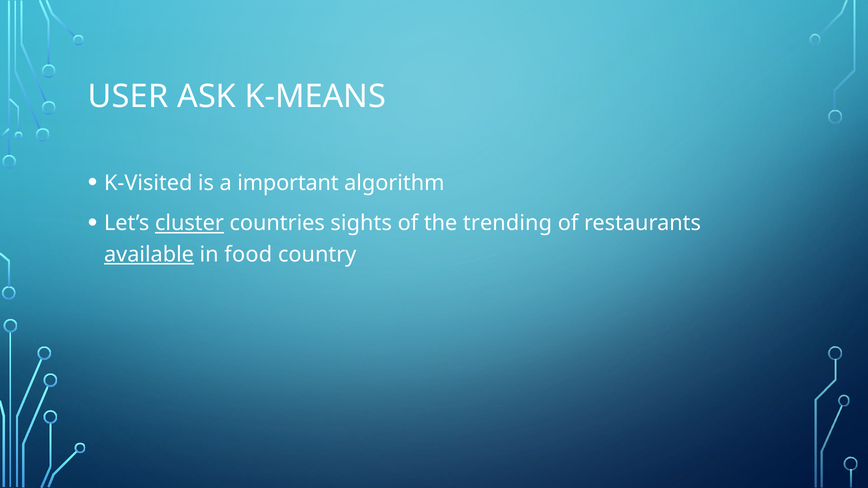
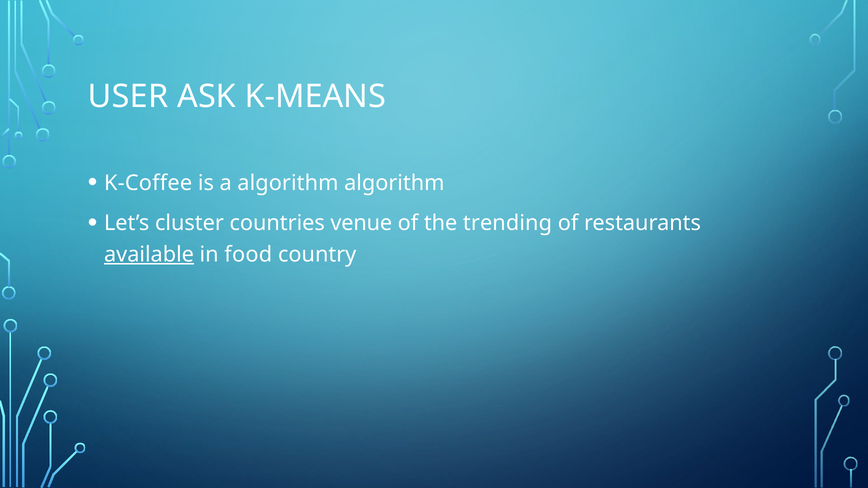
K-Visited: K-Visited -> K-Coffee
a important: important -> algorithm
cluster underline: present -> none
sights: sights -> venue
